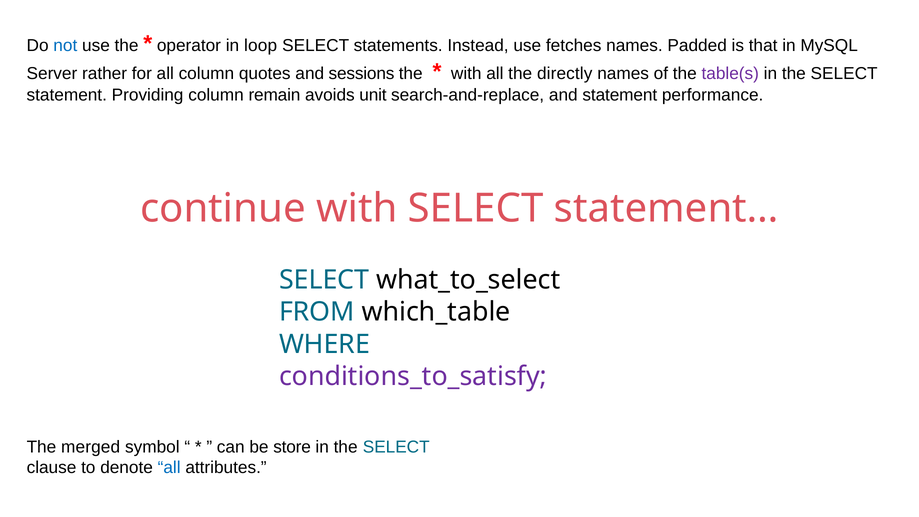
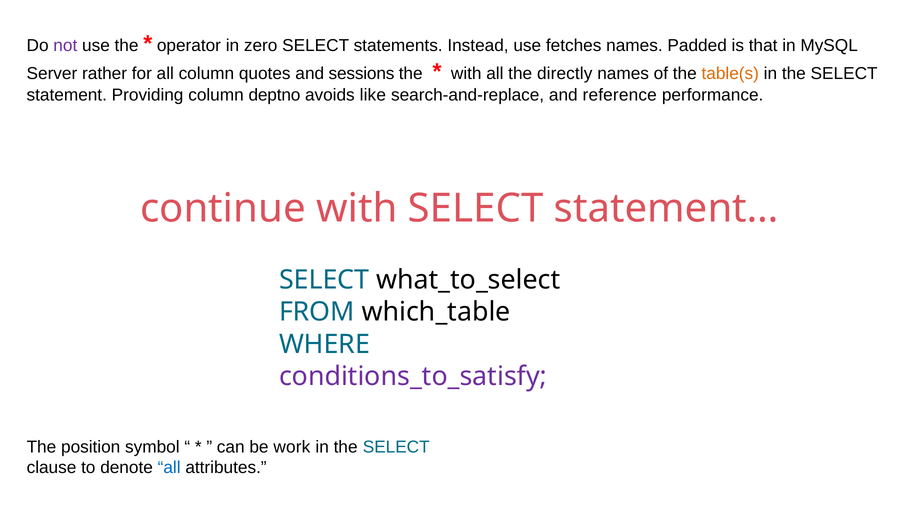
not colour: blue -> purple
loop: loop -> zero
table(s colour: purple -> orange
remain: remain -> deptno
unit: unit -> like
and statement: statement -> reference
merged: merged -> position
store: store -> work
